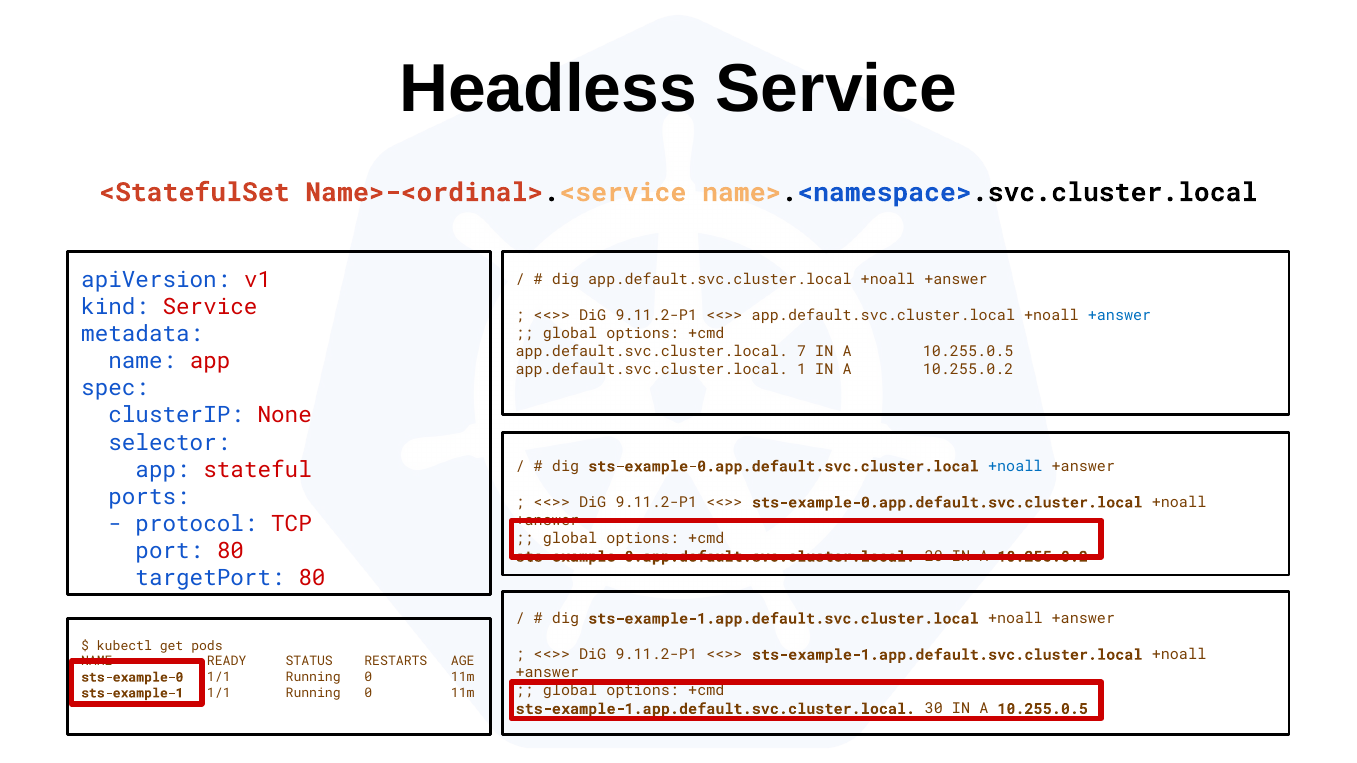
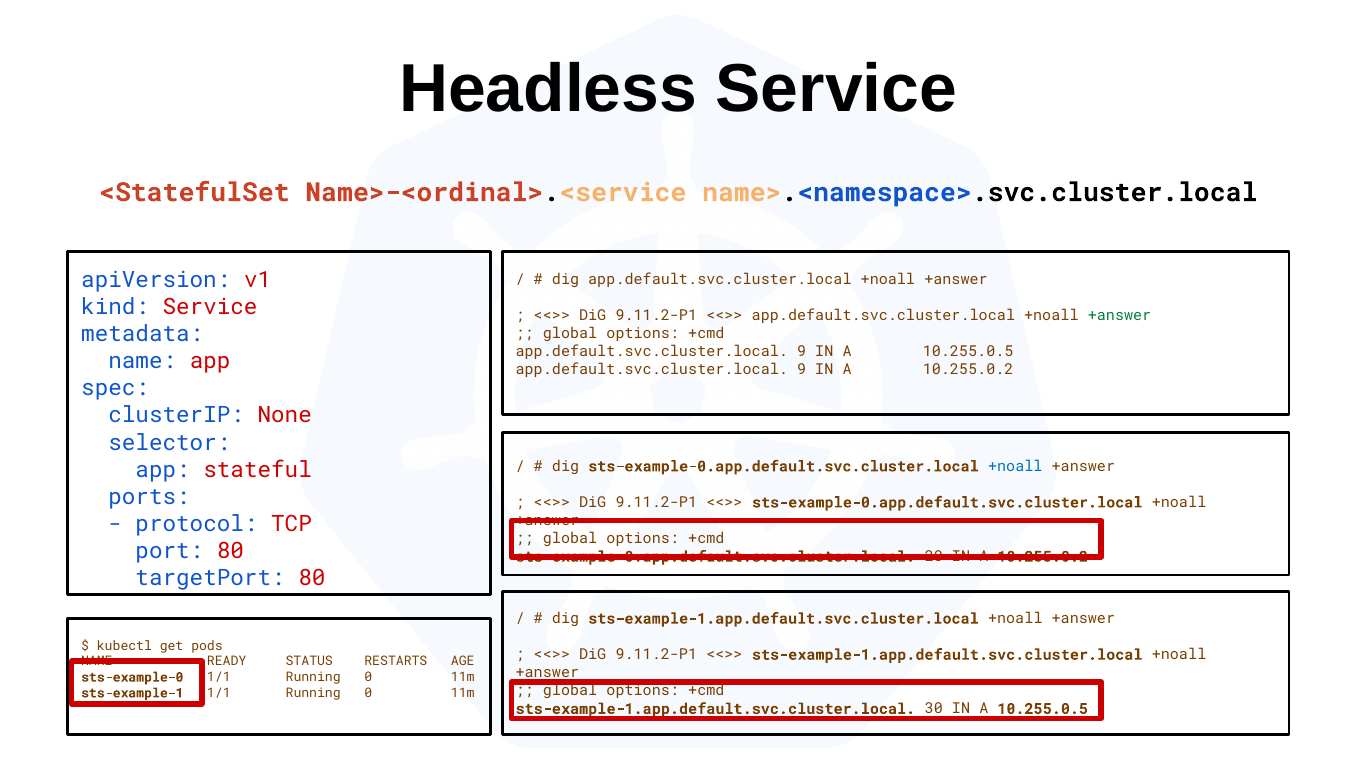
+answer at (1120, 316) colour: blue -> green
7 at (802, 352): 7 -> 9
1 at (802, 370): 1 -> 9
